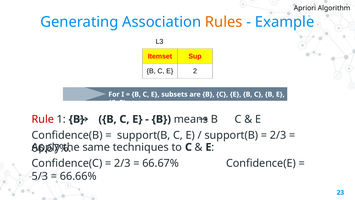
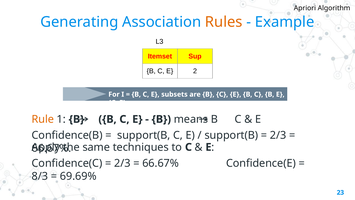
Rule colour: red -> orange
5/3: 5/3 -> 8/3
66.66%: 66.66% -> 69.69%
